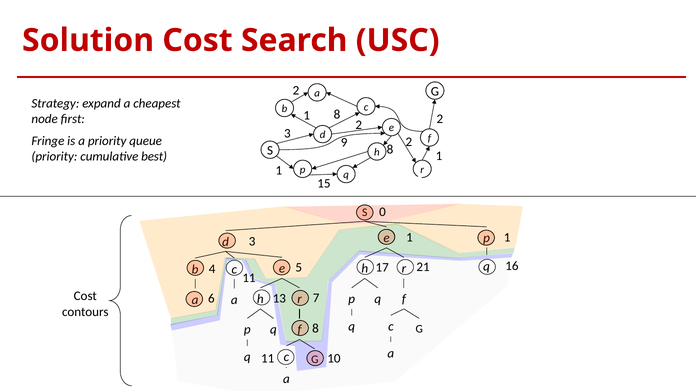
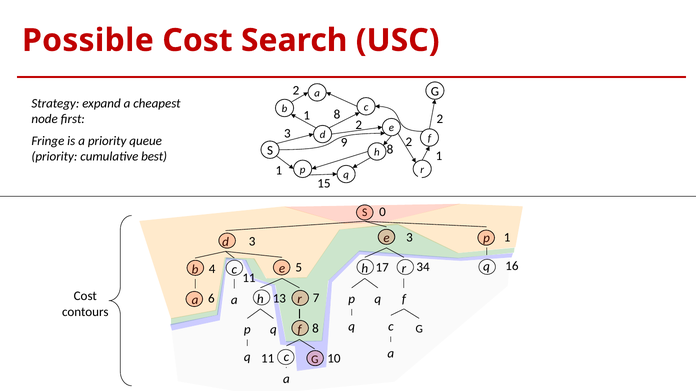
Solution: Solution -> Possible
3 1: 1 -> 3
21: 21 -> 34
